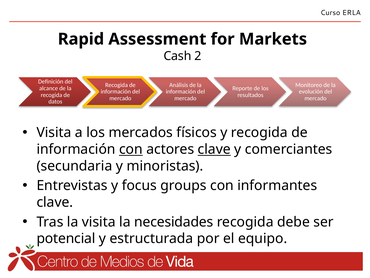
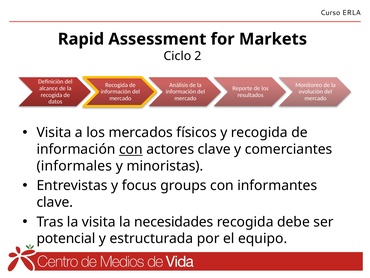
Cash: Cash -> Ciclo
clave at (214, 149) underline: present -> none
secundaria: secundaria -> informales
